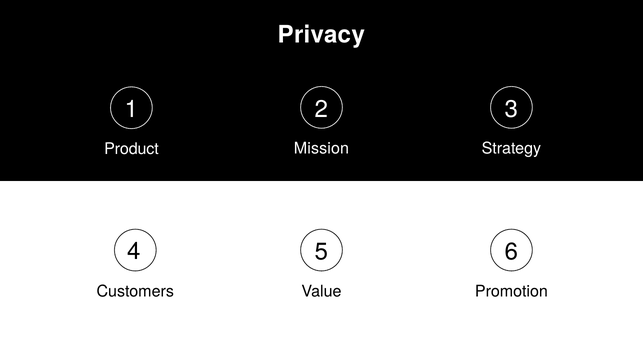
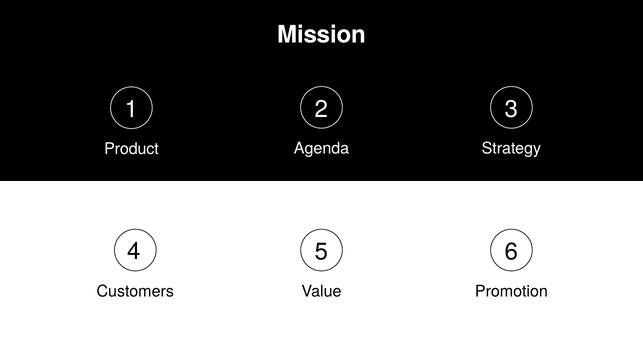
Privacy: Privacy -> Mission
Mission: Mission -> Agenda
